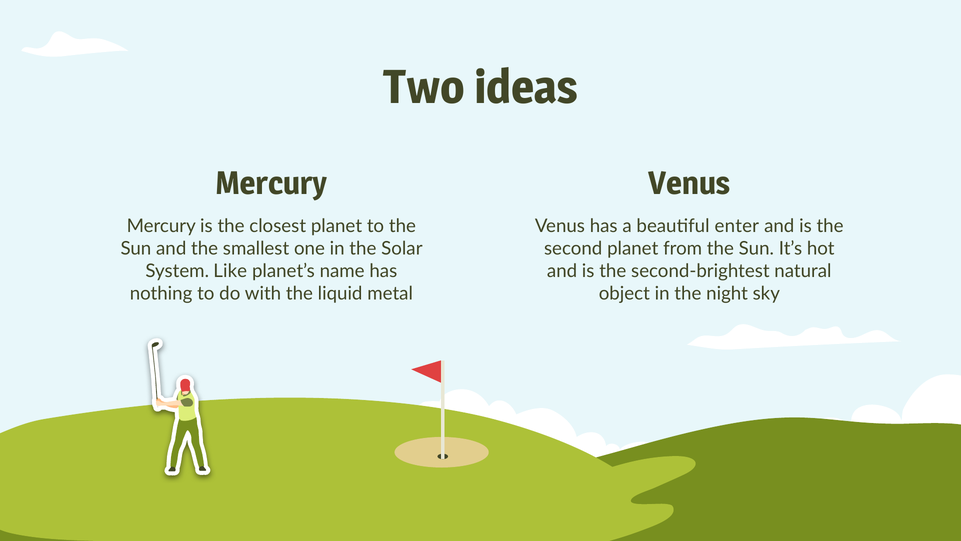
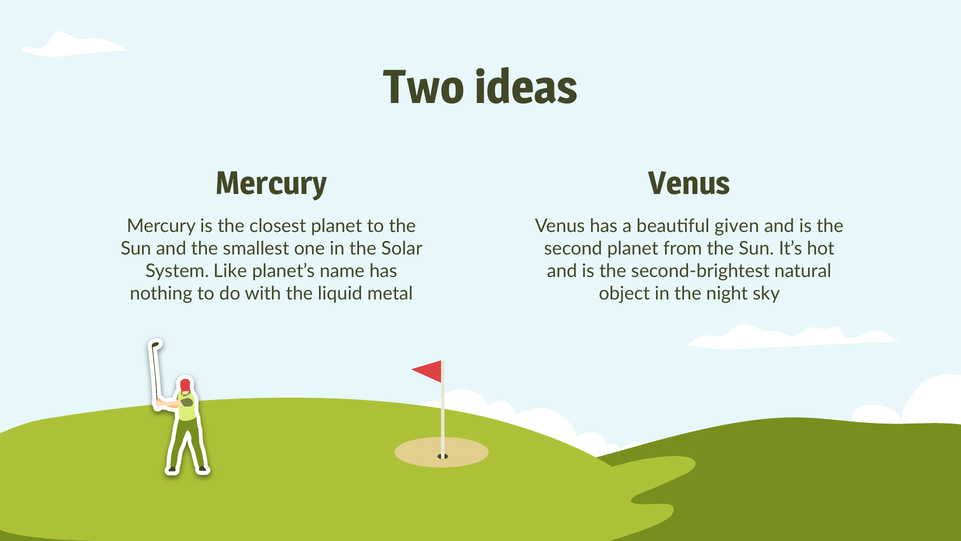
enter: enter -> given
